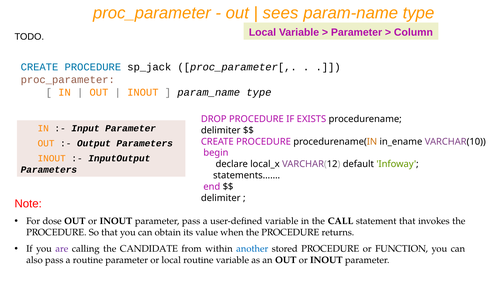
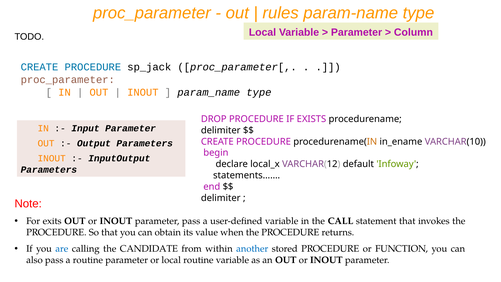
sees: sees -> rules
dose: dose -> exits
are colour: purple -> blue
